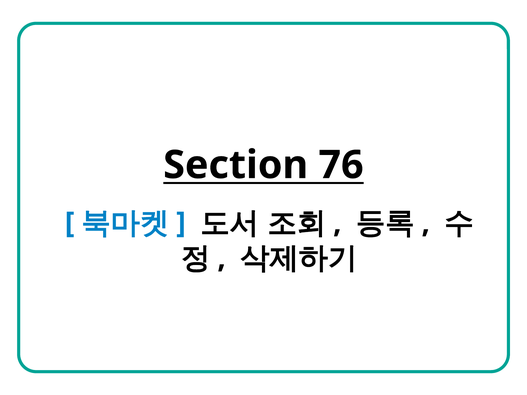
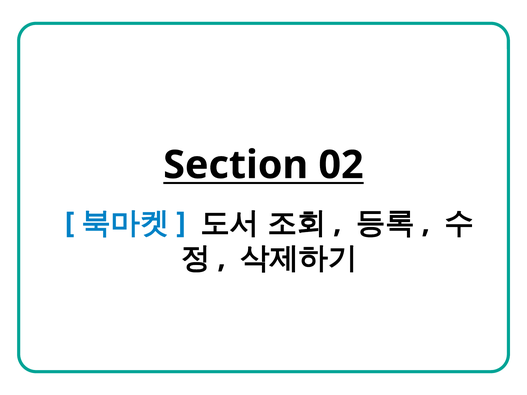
76: 76 -> 02
